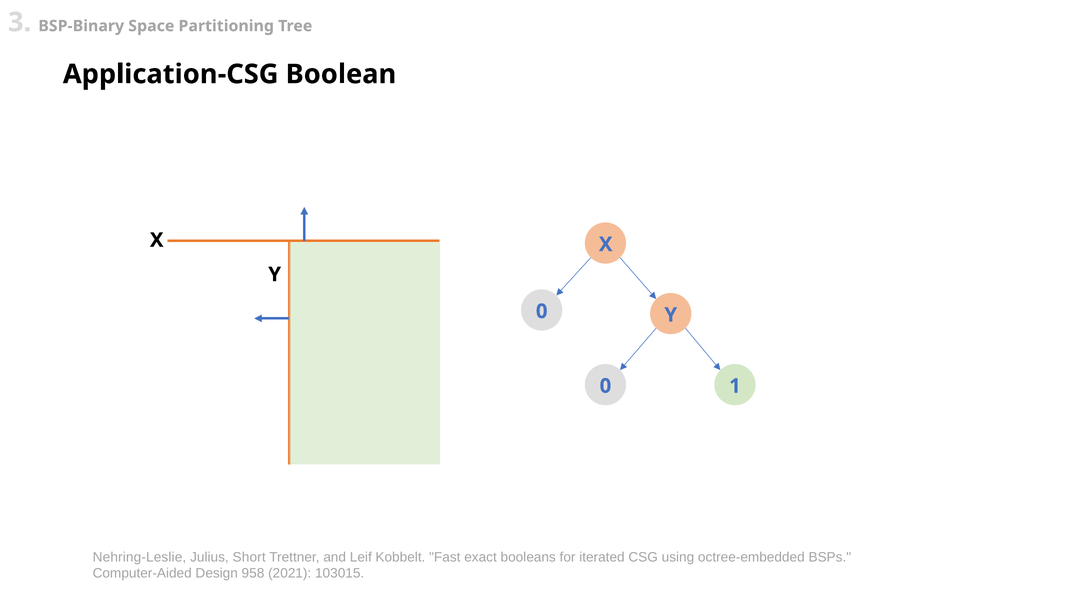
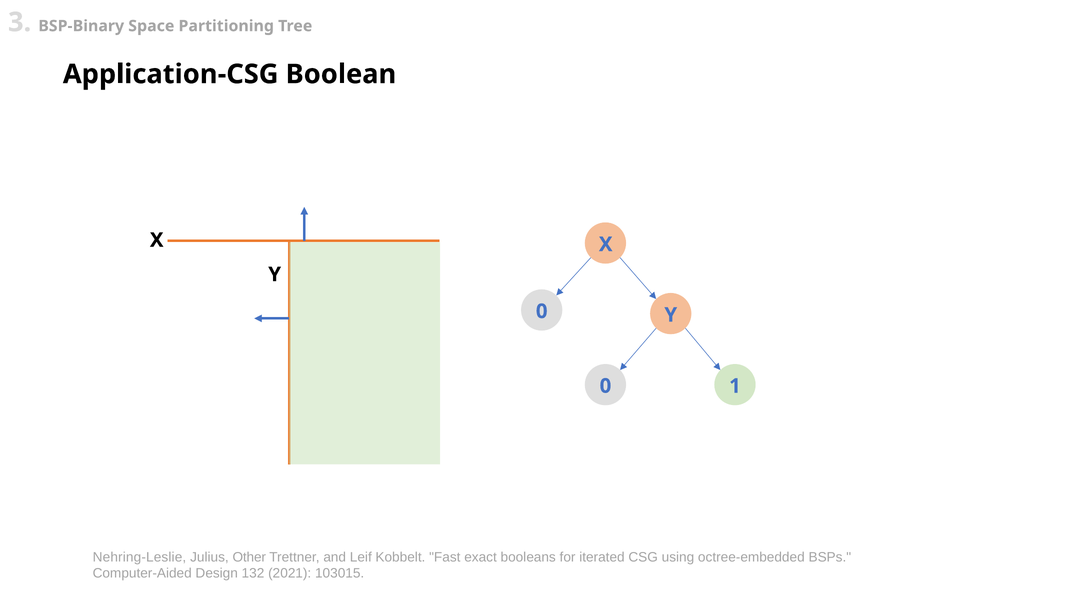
Short: Short -> Other
958: 958 -> 132
